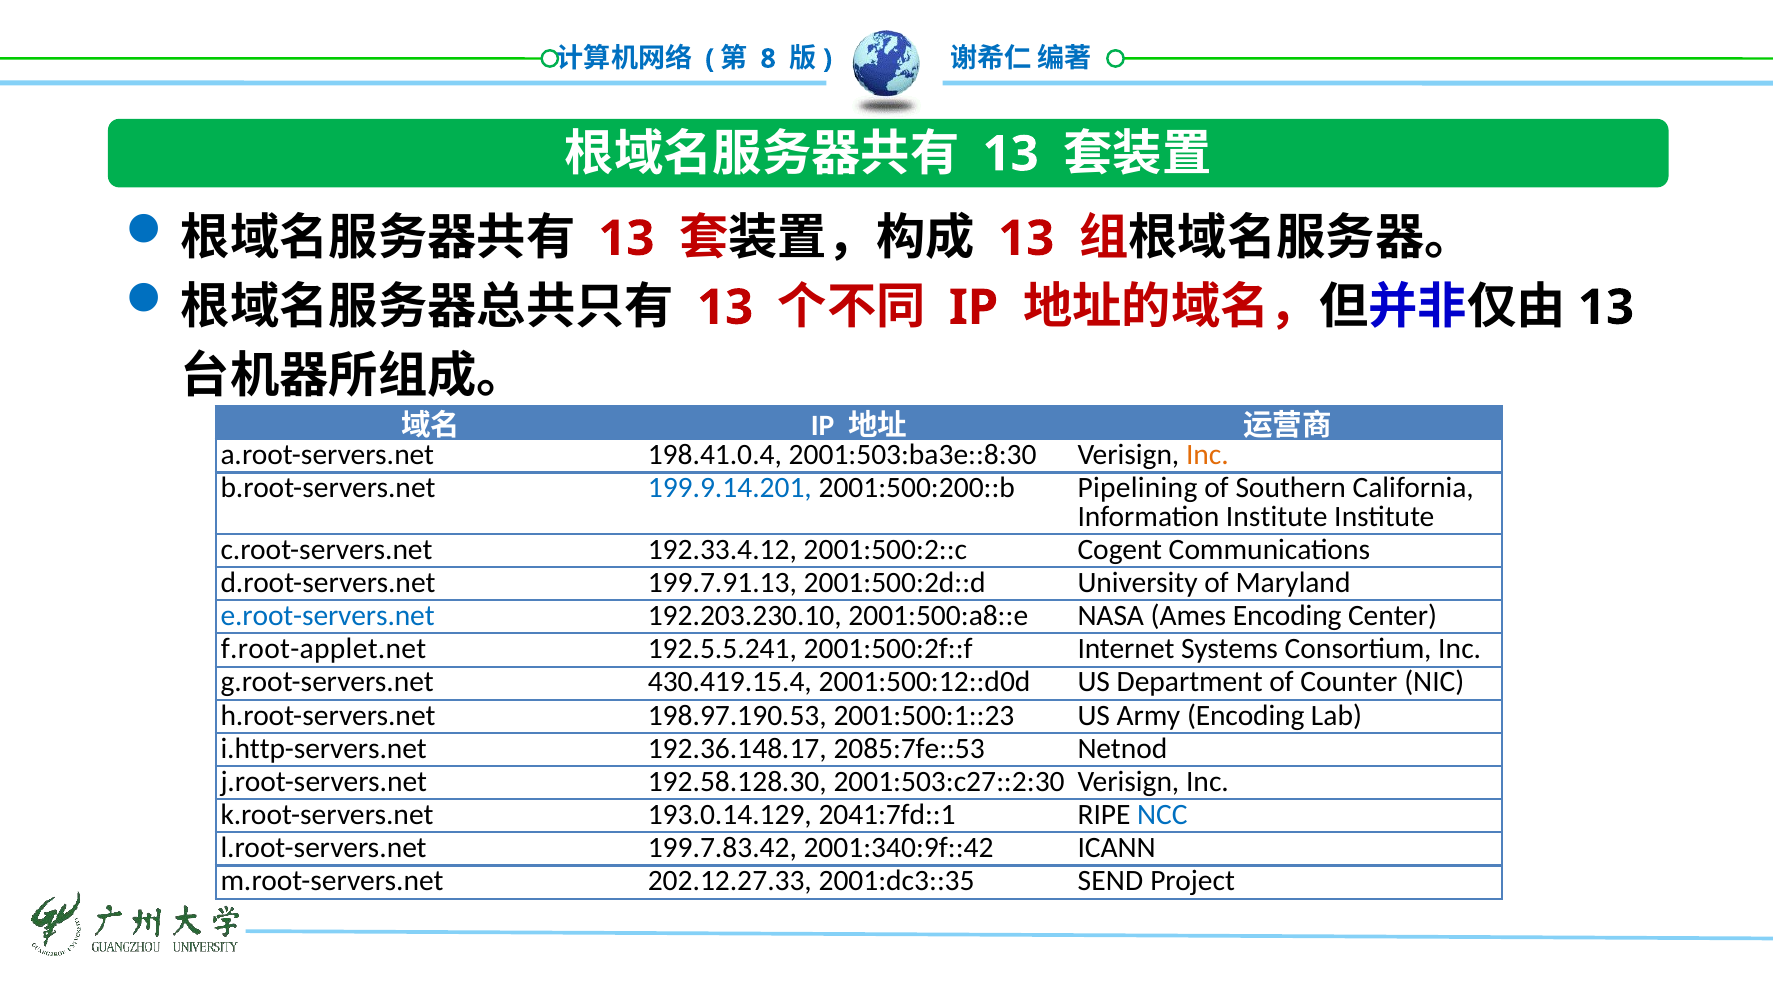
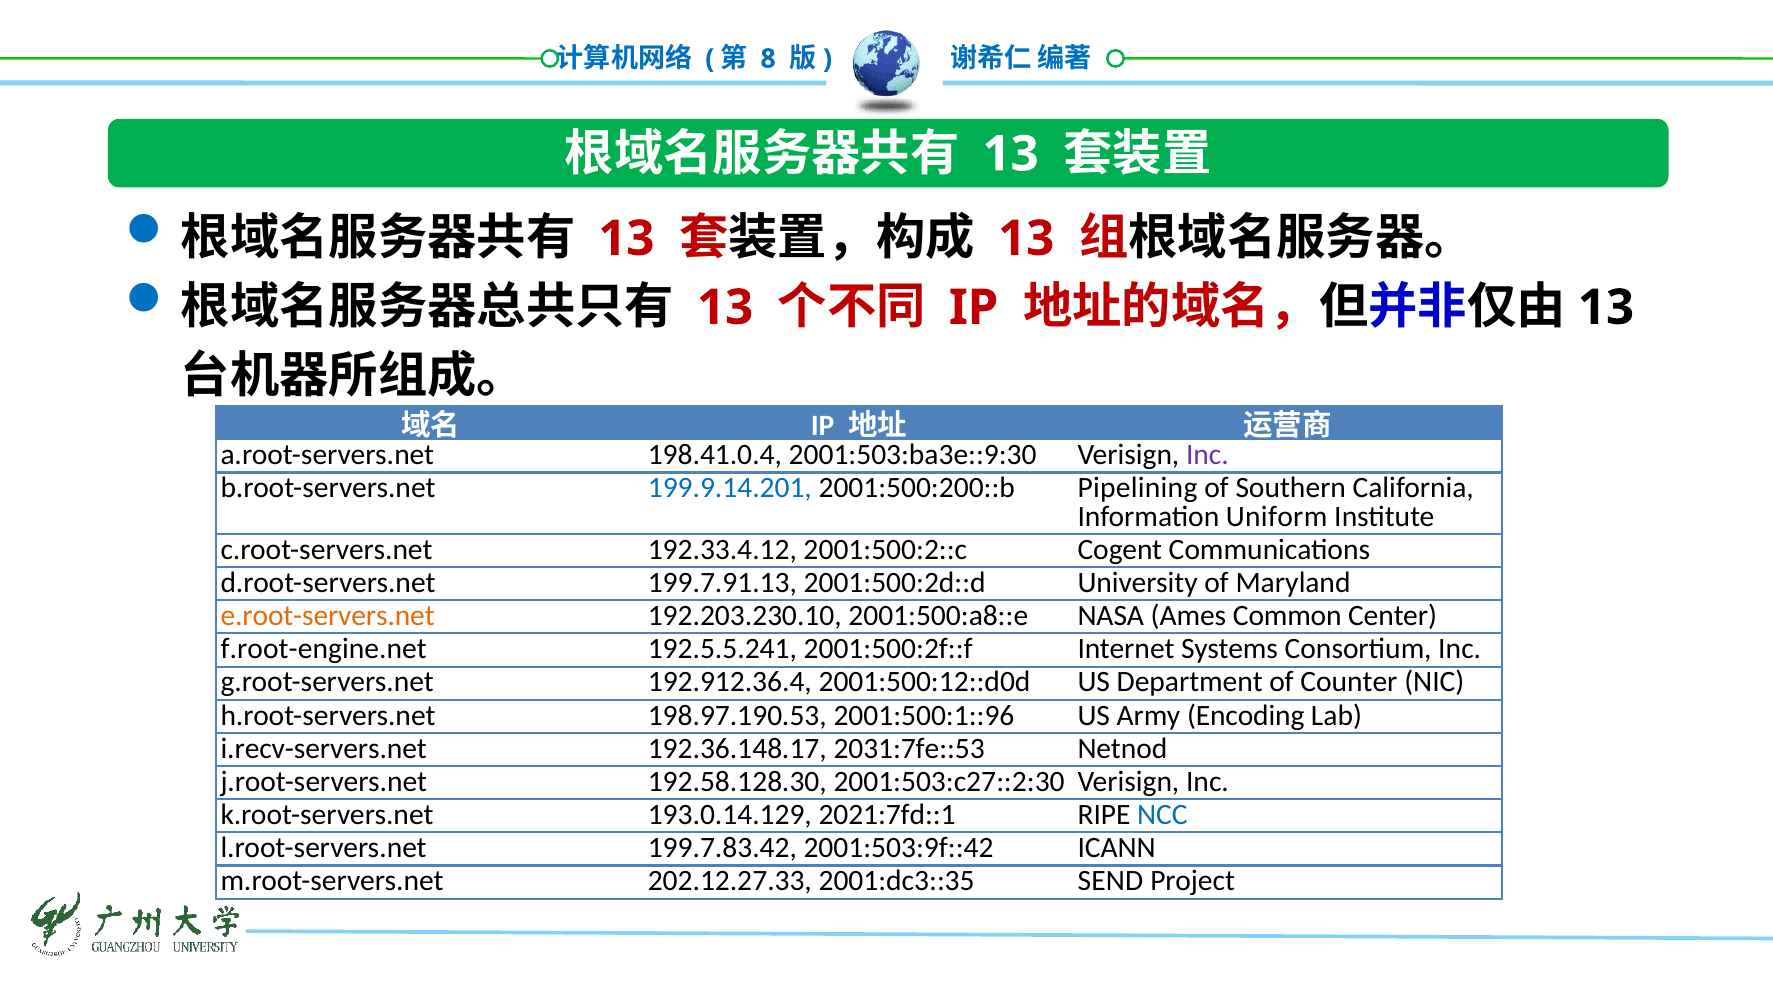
2001:503:ba3e::8:30: 2001:503:ba3e::8:30 -> 2001:503:ba3e::9:30
Inc at (1207, 455) colour: orange -> purple
Information Institute: Institute -> Uniform
e.root-servers.net colour: blue -> orange
Ames Encoding: Encoding -> Common
f.root-applet.net: f.root-applet.net -> f.root-engine.net
430.419.15.4: 430.419.15.4 -> 192.912.36.4
2001:500:1::23: 2001:500:1::23 -> 2001:500:1::96
i.http-servers.net: i.http-servers.net -> i.recv-servers.net
2085:7fe::53: 2085:7fe::53 -> 2031:7fe::53
2041:7fd::1: 2041:7fd::1 -> 2021:7fd::1
2001:340:9f::42: 2001:340:9f::42 -> 2001:503:9f::42
